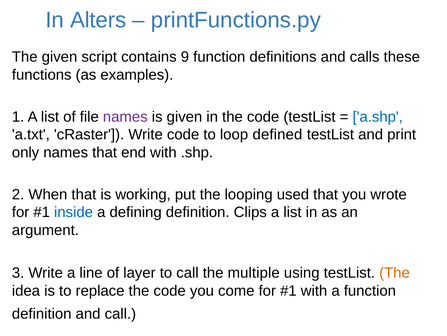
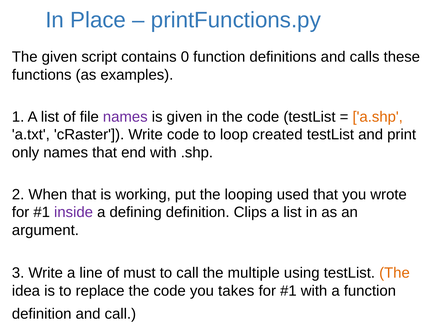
Alters: Alters -> Place
9: 9 -> 0
a.shp colour: blue -> orange
defined: defined -> created
inside colour: blue -> purple
layer: layer -> must
come: come -> takes
